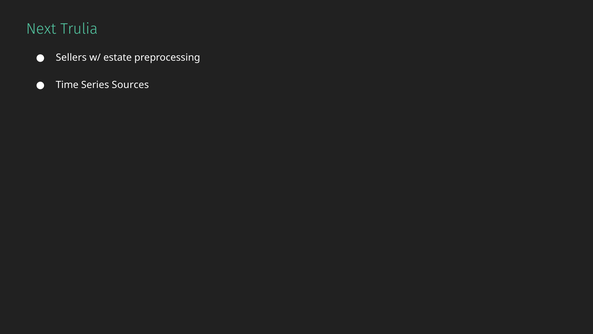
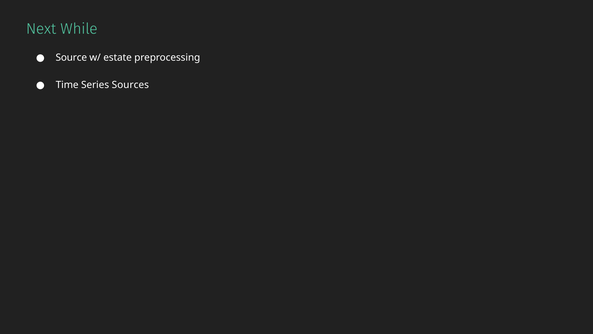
Trulia: Trulia -> While
Sellers: Sellers -> Source
